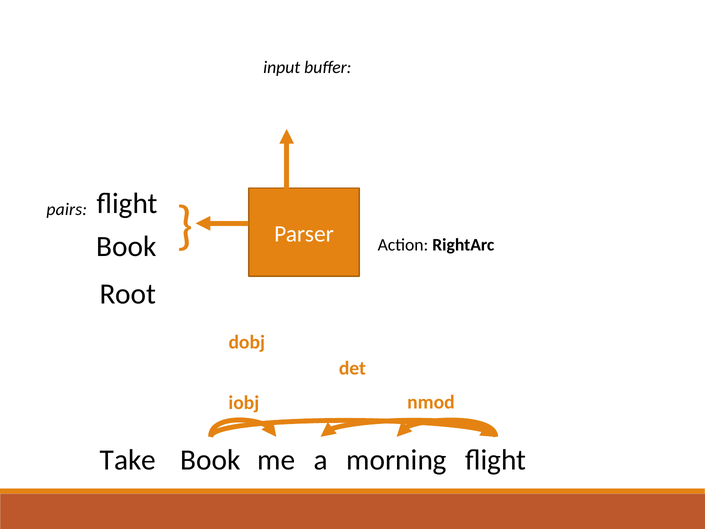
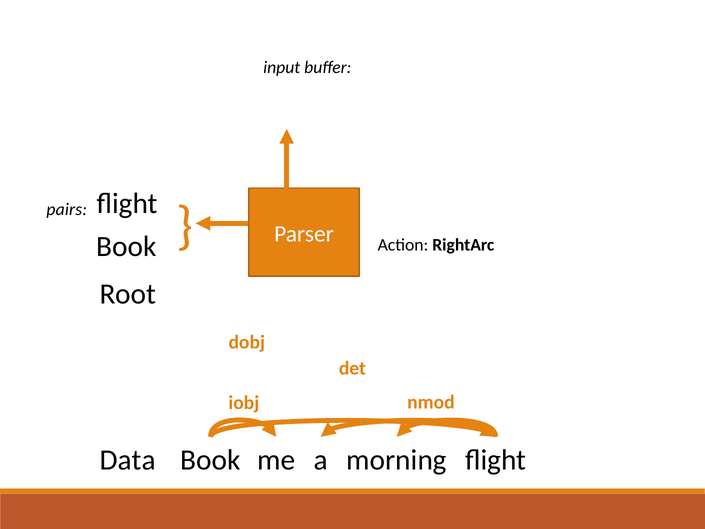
Take: Take -> Data
